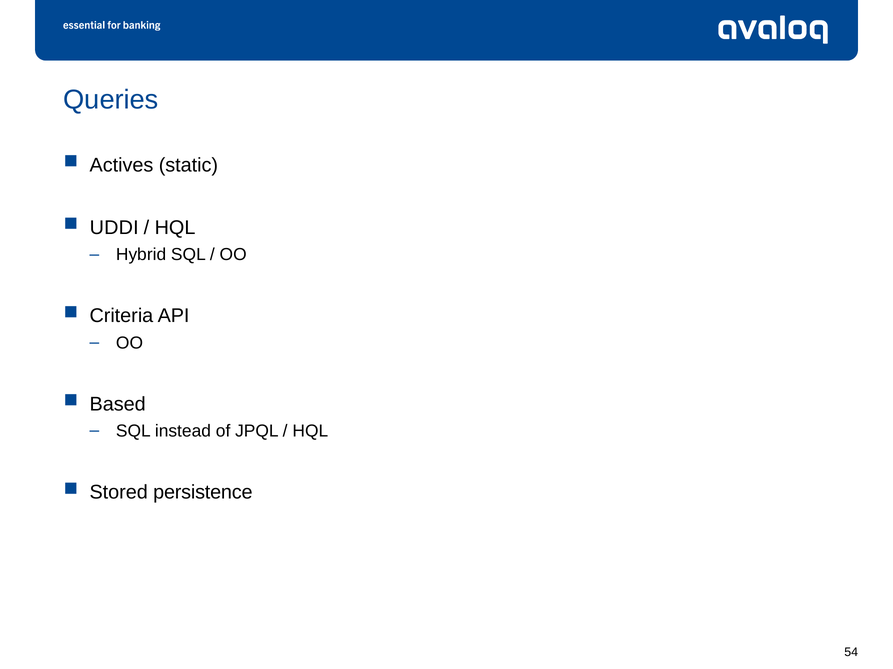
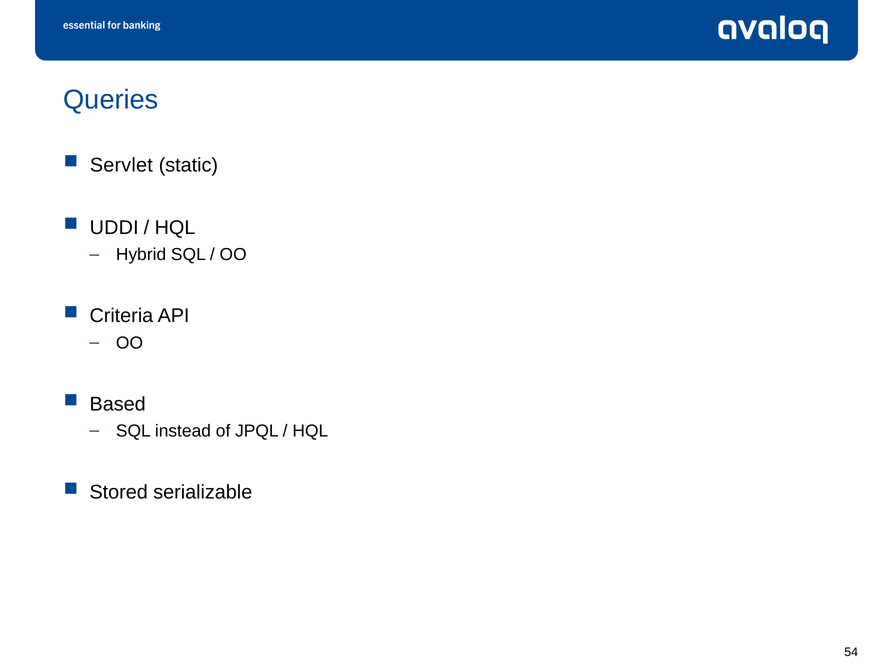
Actives: Actives -> Servlet
persistence: persistence -> serializable
